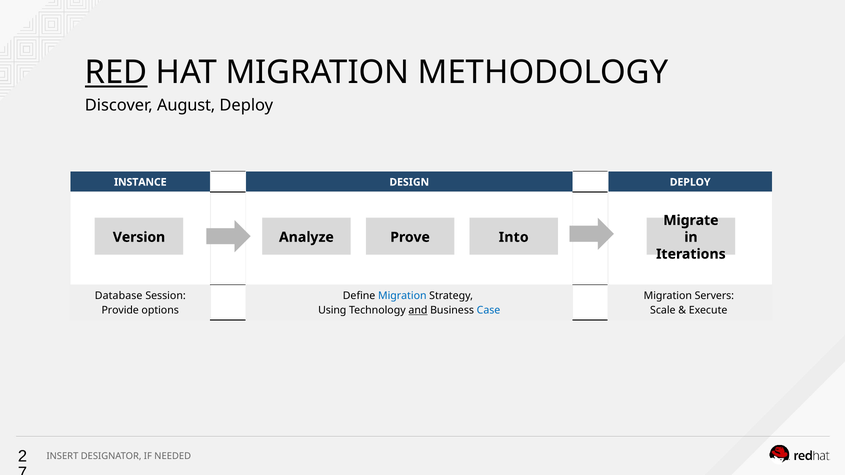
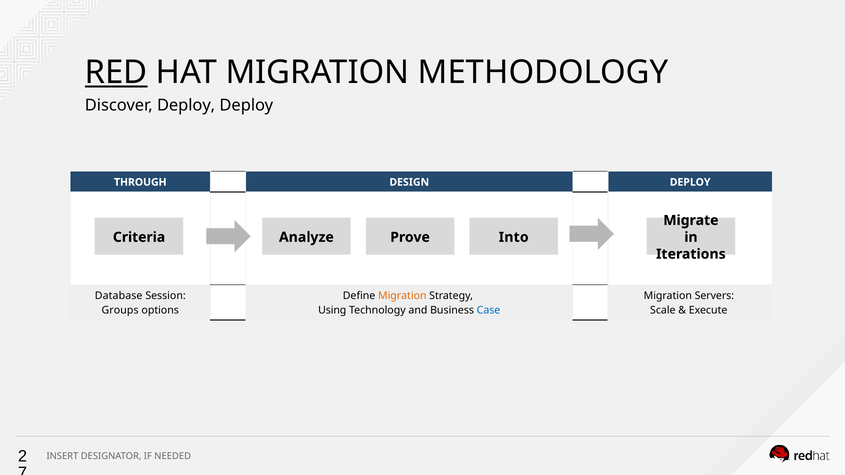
Discover August: August -> Deploy
INSTANCE: INSTANCE -> THROUGH
Version: Version -> Criteria
Migration at (402, 296) colour: blue -> orange
Provide: Provide -> Groups
and underline: present -> none
